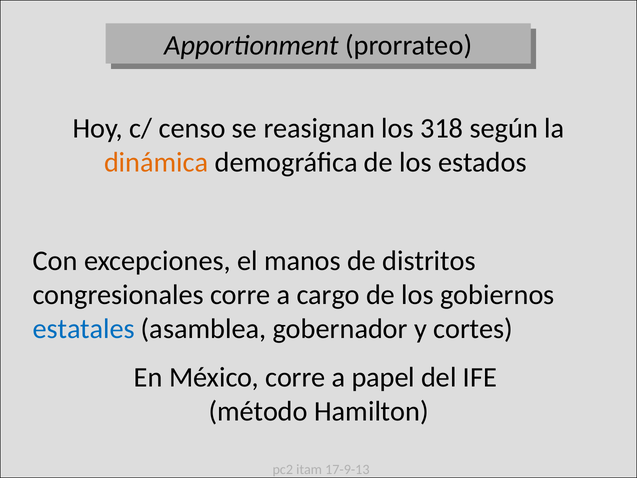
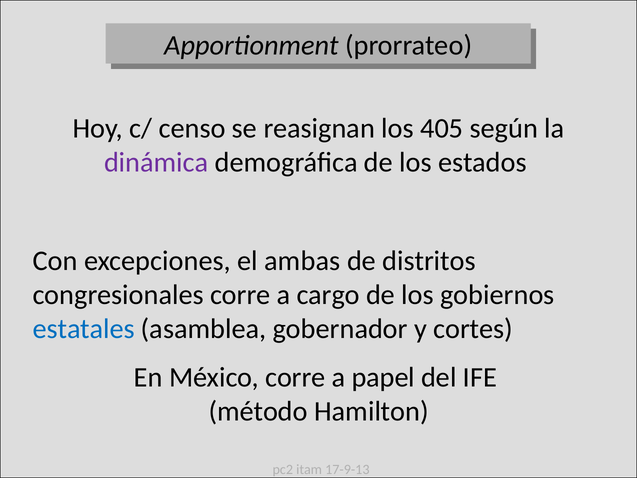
318: 318 -> 405
dinámica colour: orange -> purple
manos: manos -> ambas
